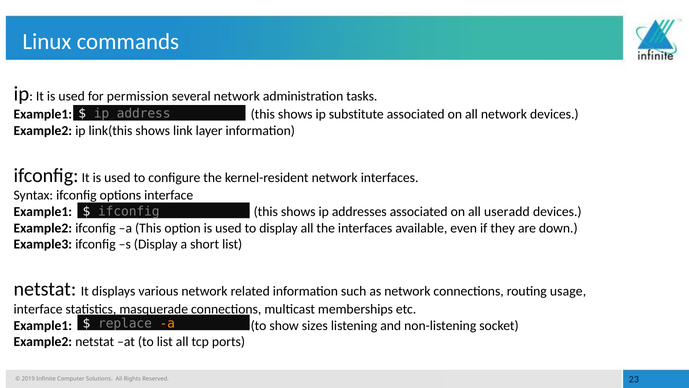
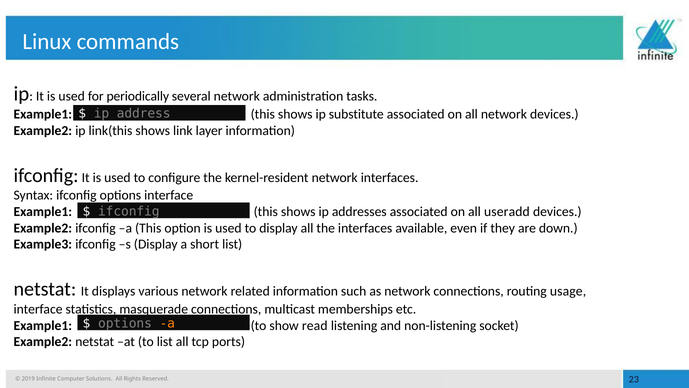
permission: permission -> periodically
replace at (125, 323): replace -> options
sizes: sizes -> read
